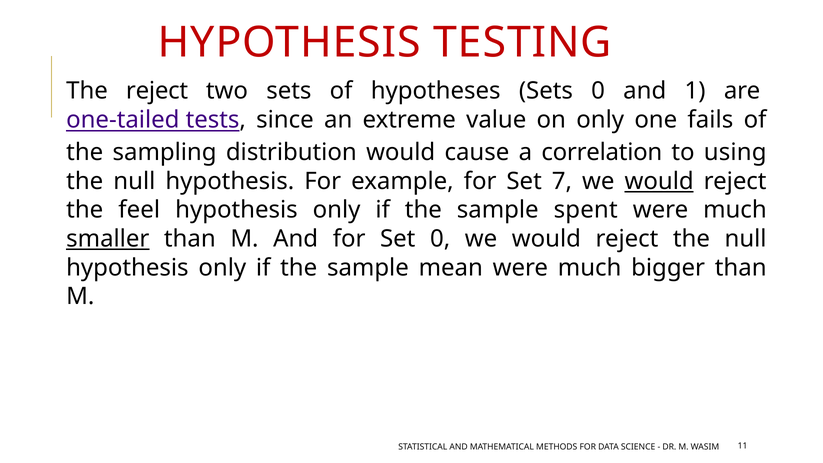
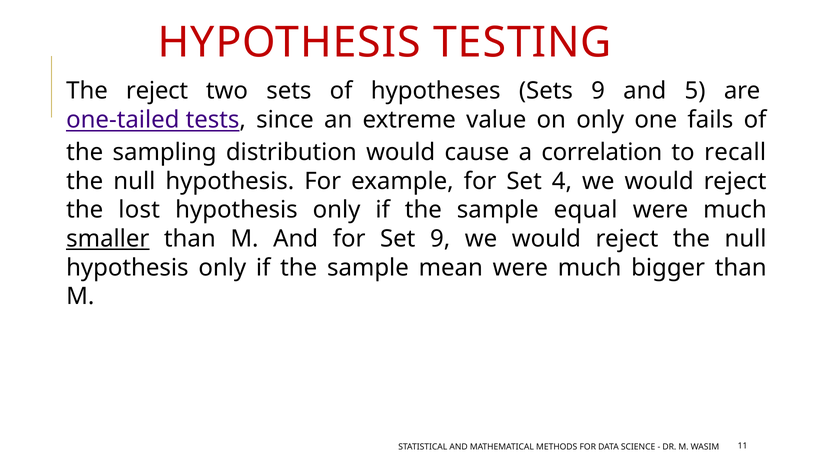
Sets 0: 0 -> 9
1: 1 -> 5
using: using -> recall
7: 7 -> 4
would at (659, 181) underline: present -> none
feel: feel -> lost
spent: spent -> equal
Set 0: 0 -> 9
